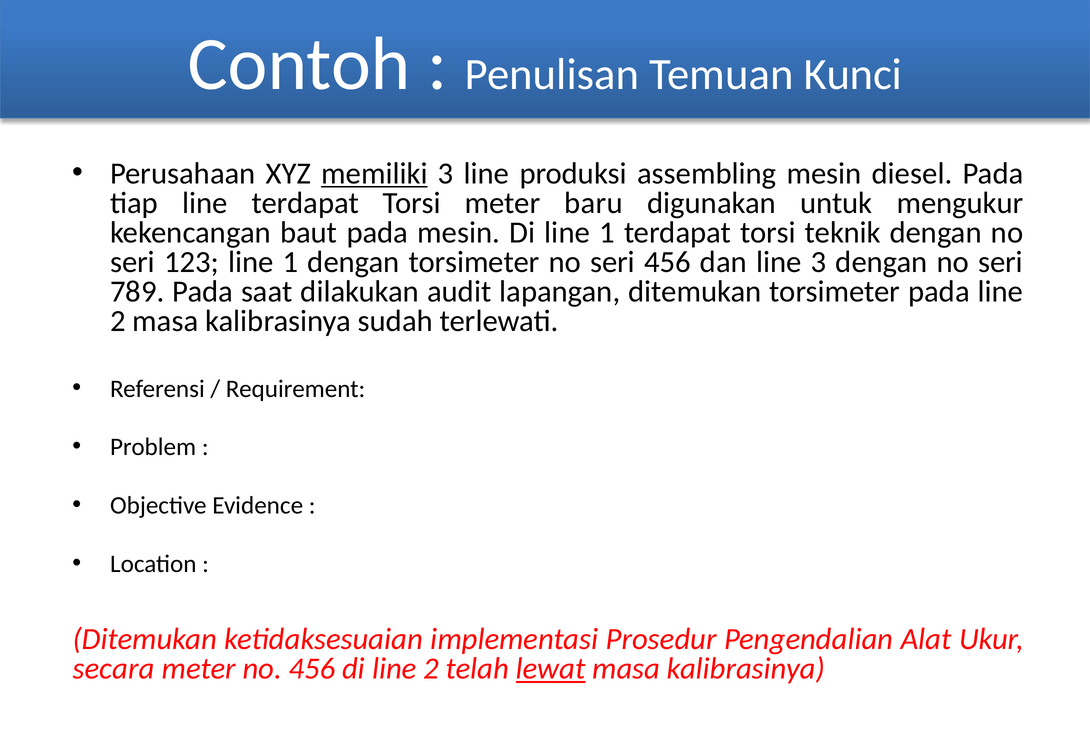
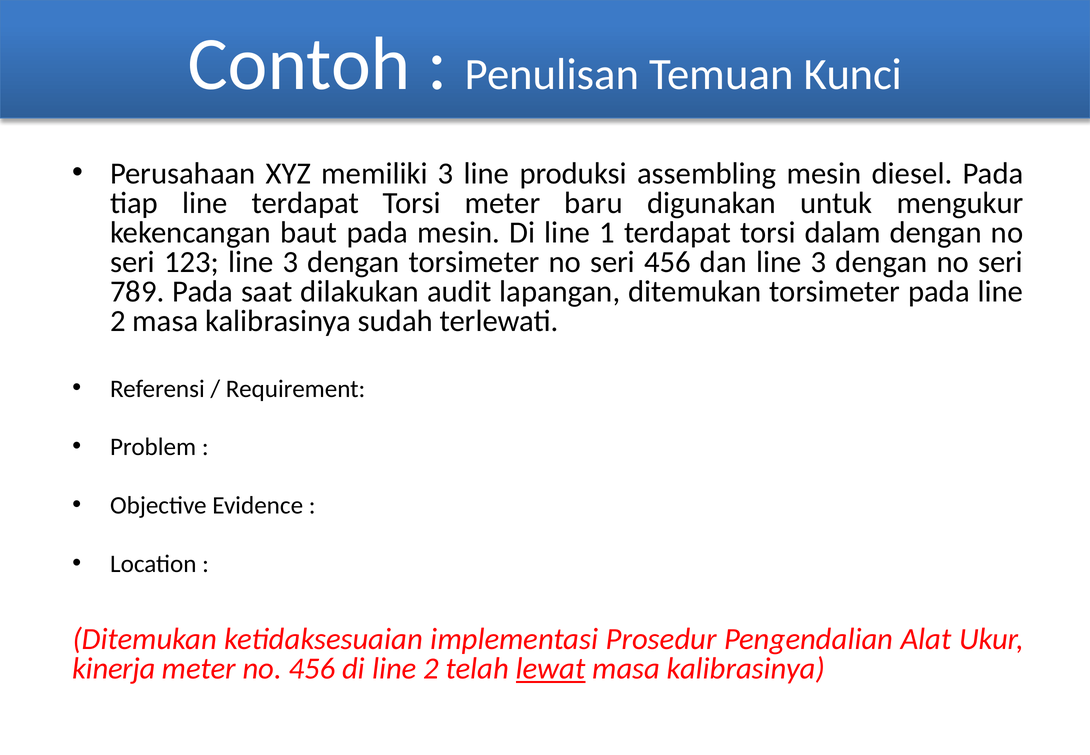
memiliki underline: present -> none
teknik: teknik -> dalam
123 line 1: 1 -> 3
secara: secara -> kinerja
